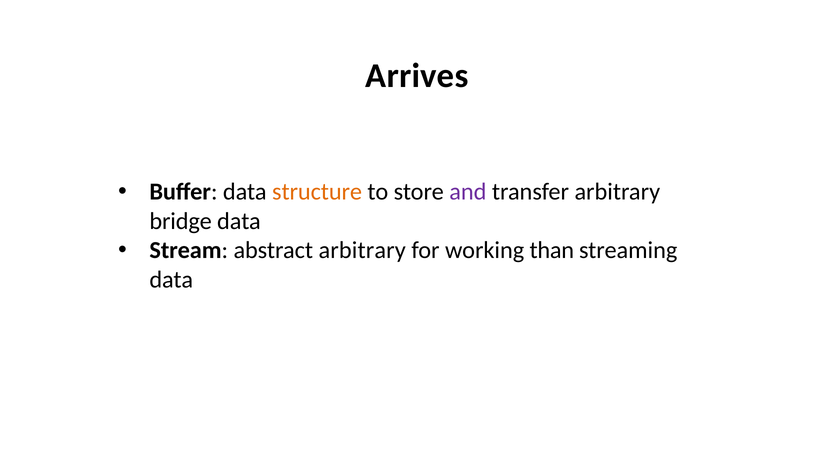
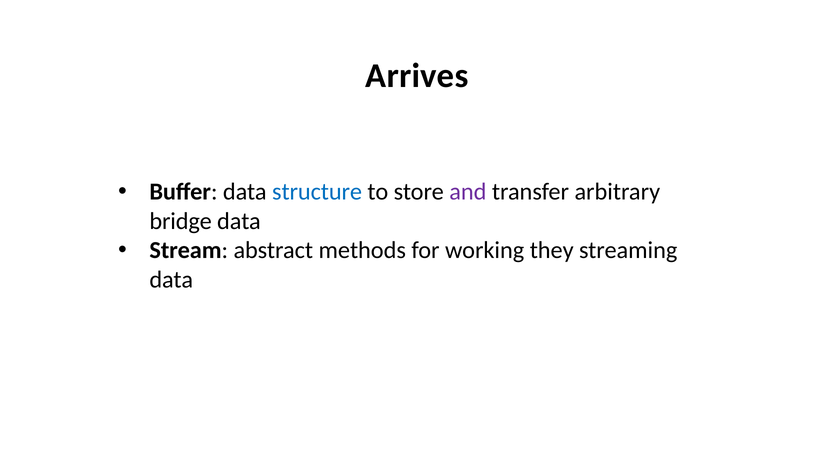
structure colour: orange -> blue
abstract arbitrary: arbitrary -> methods
than: than -> they
